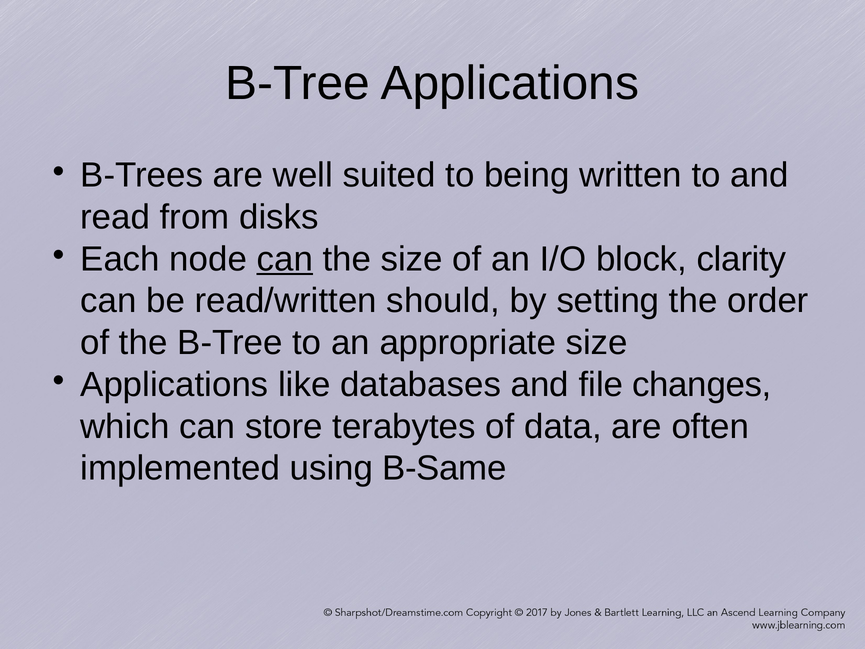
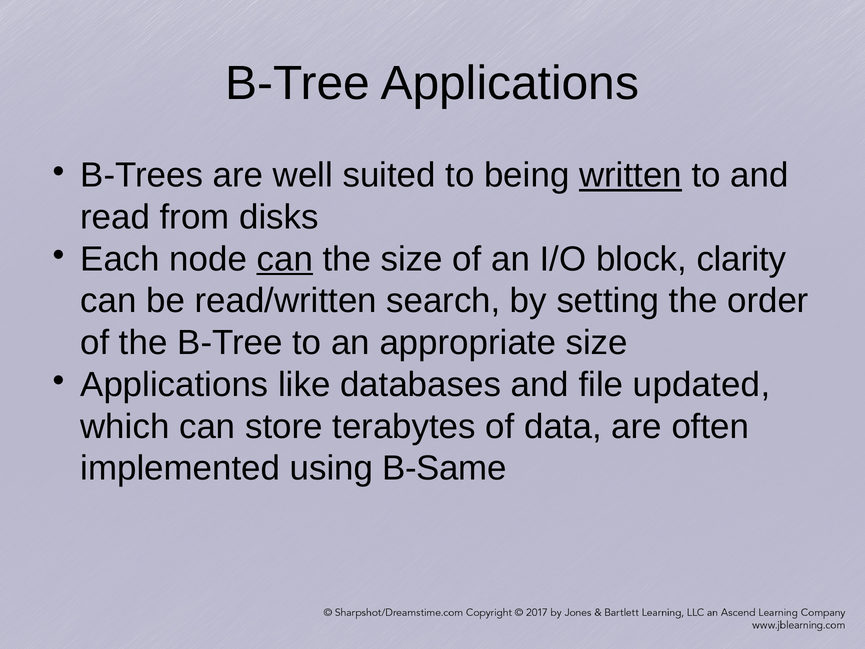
written underline: none -> present
should: should -> search
changes: changes -> updated
